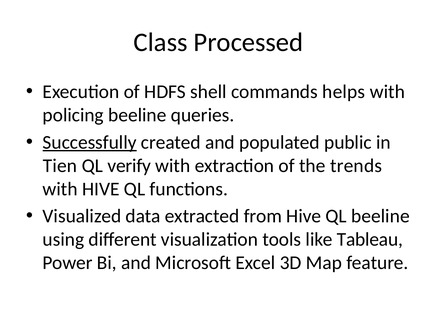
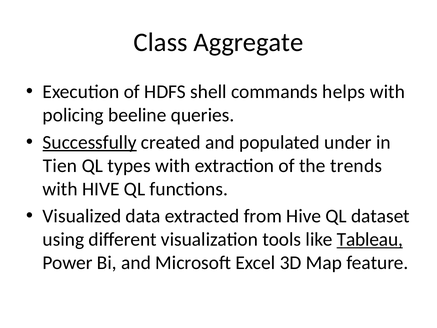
Processed: Processed -> Aggregate
public: public -> under
verify: verify -> types
QL beeline: beeline -> dataset
Tableau underline: none -> present
